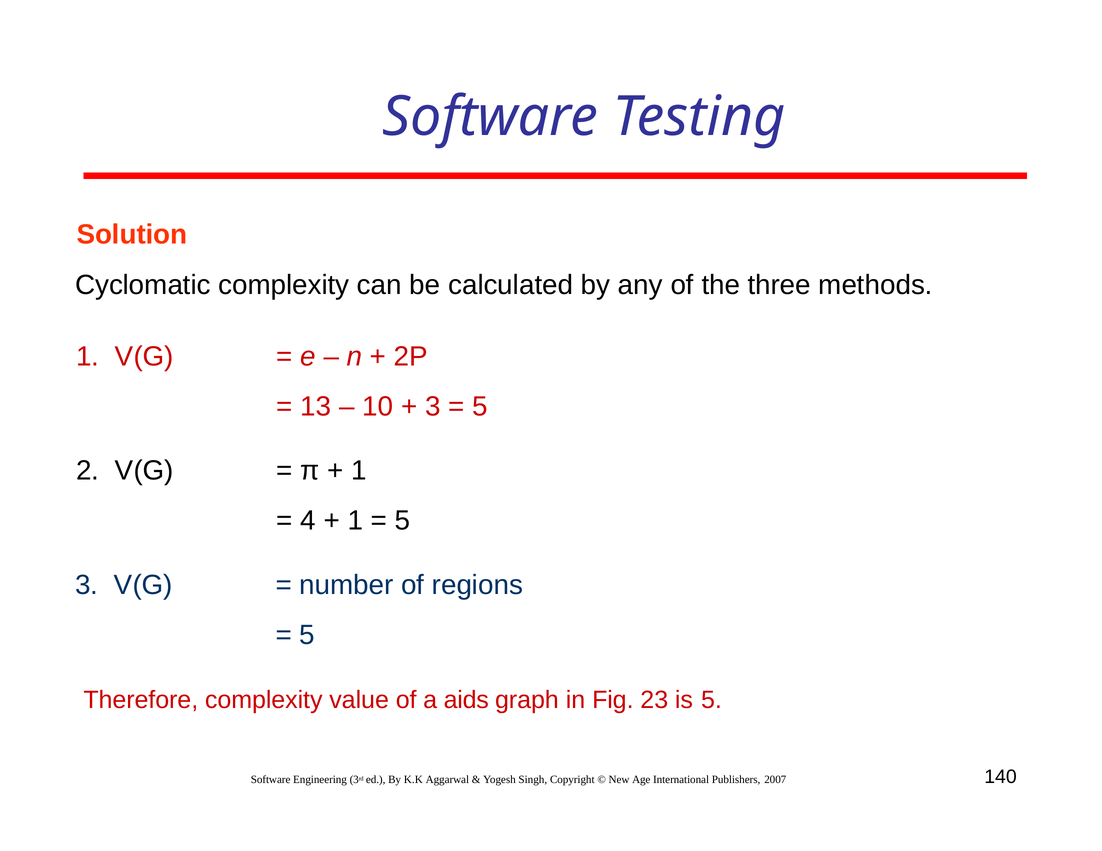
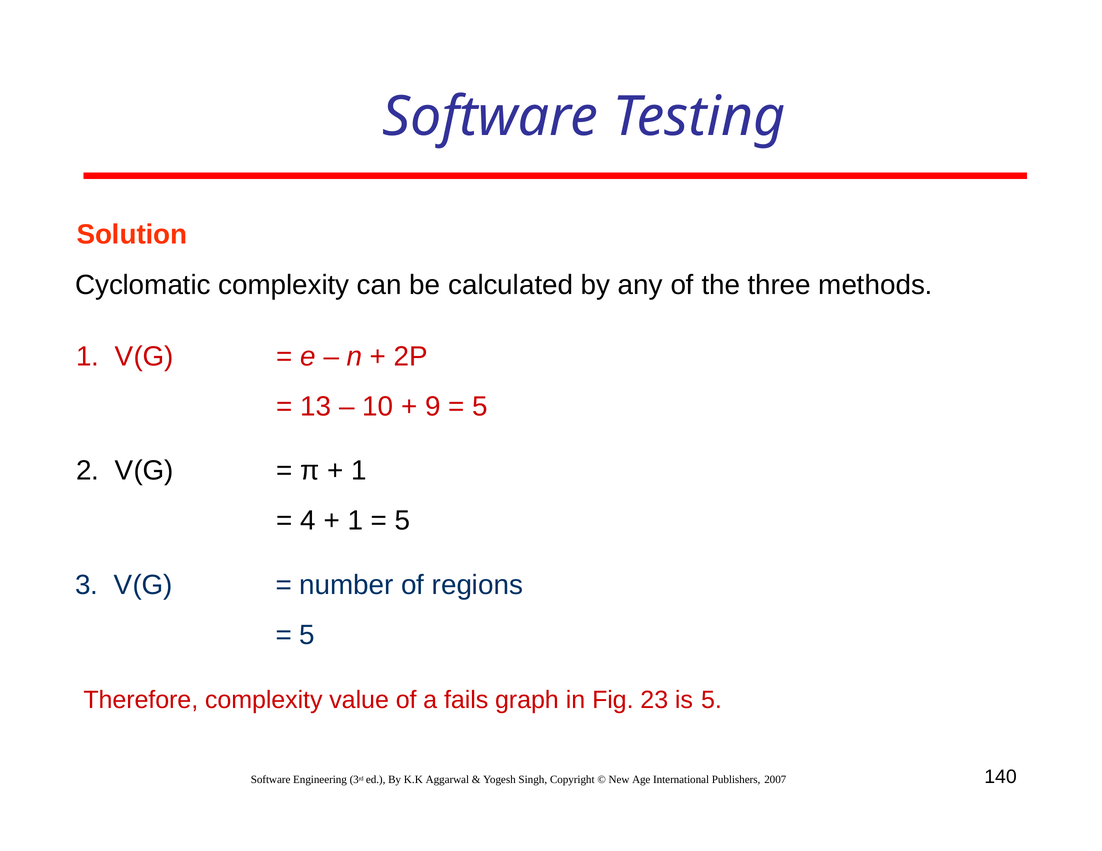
3 at (433, 407): 3 -> 9
aids: aids -> fails
